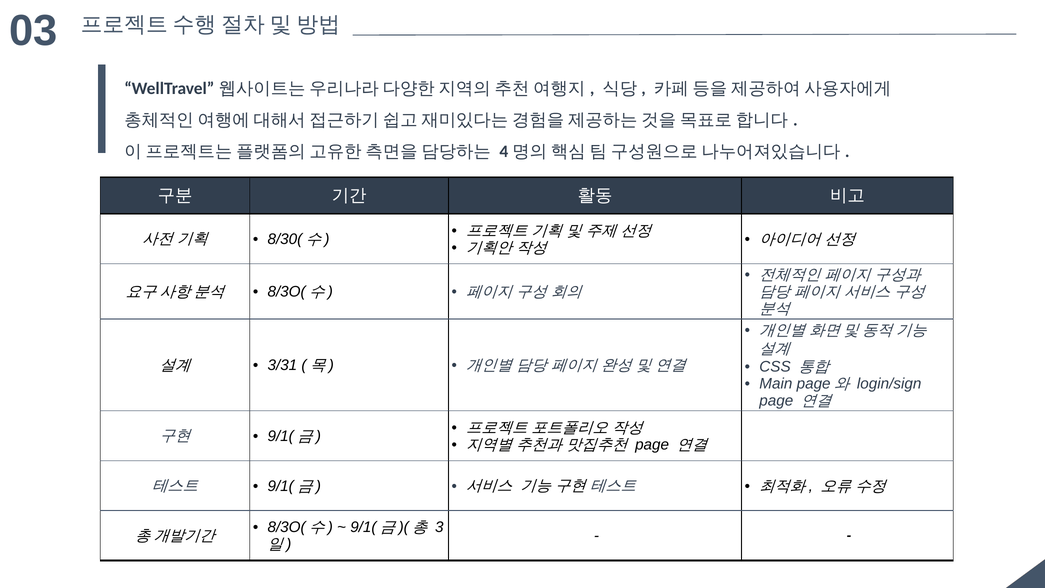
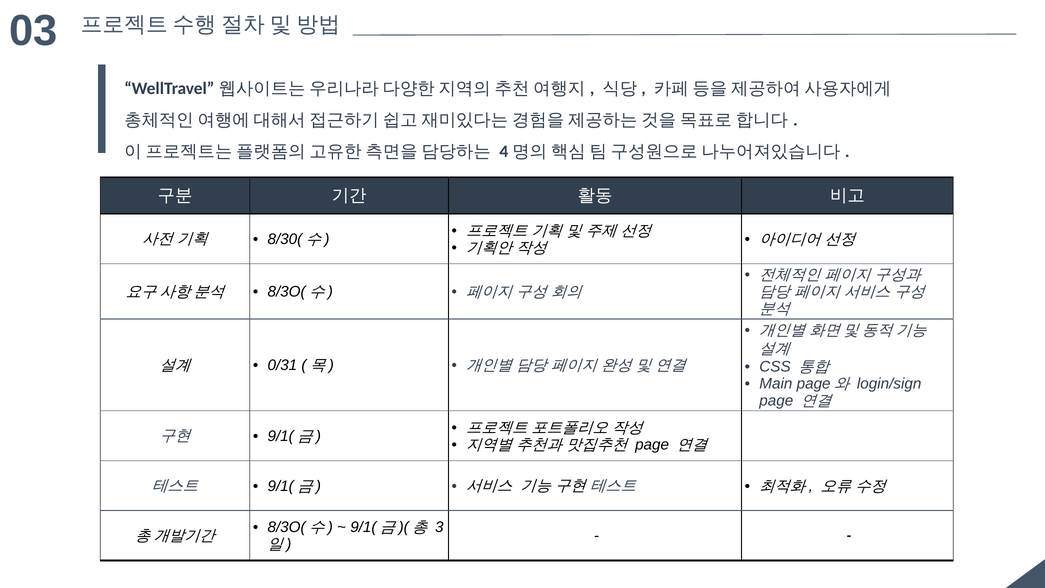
3/31: 3/31 -> 0/31
